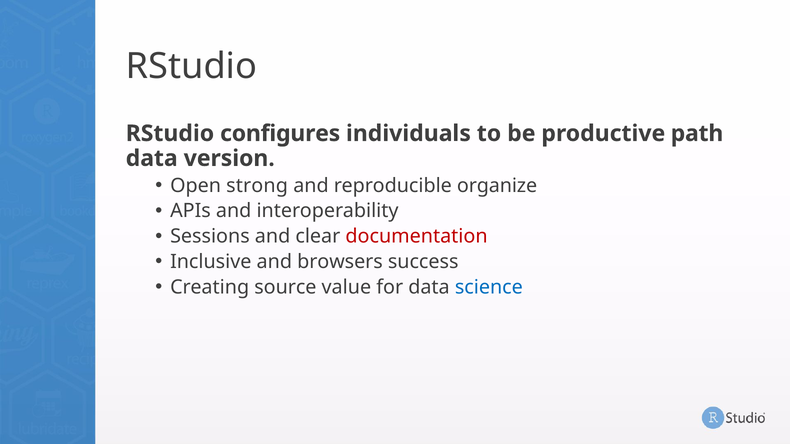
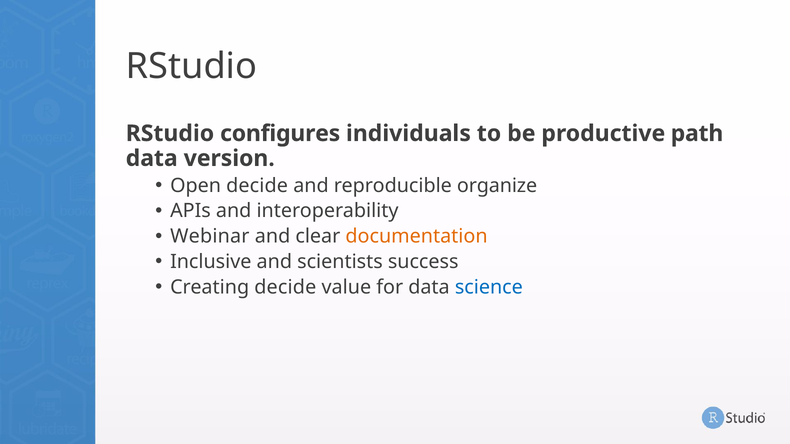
Open strong: strong -> decide
Sessions: Sessions -> Webinar
documentation colour: red -> orange
browsers: browsers -> scientists
Creating source: source -> decide
